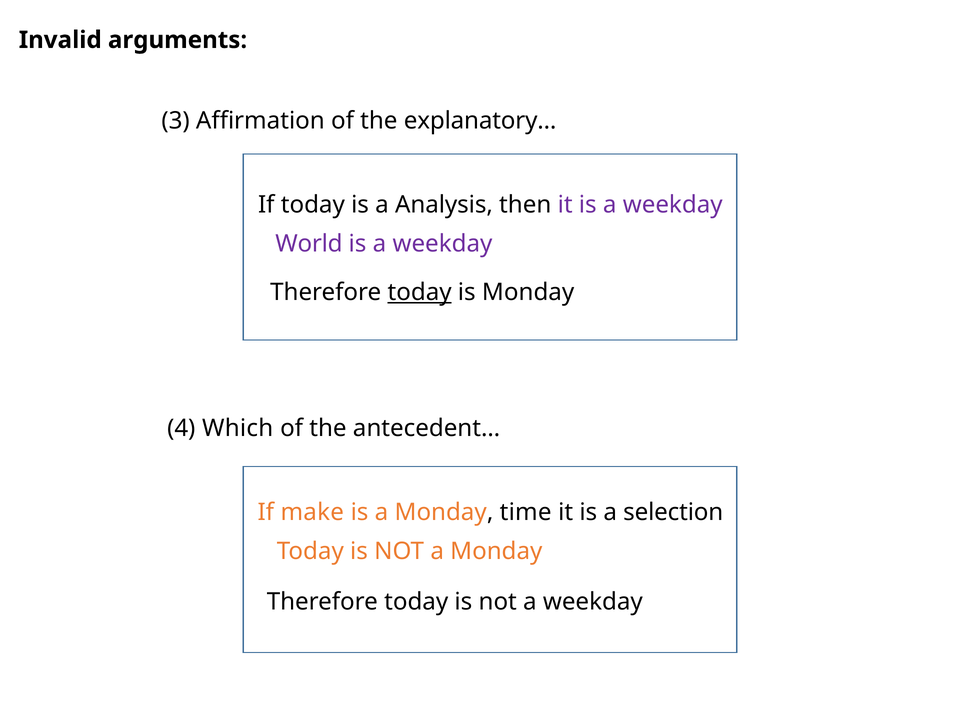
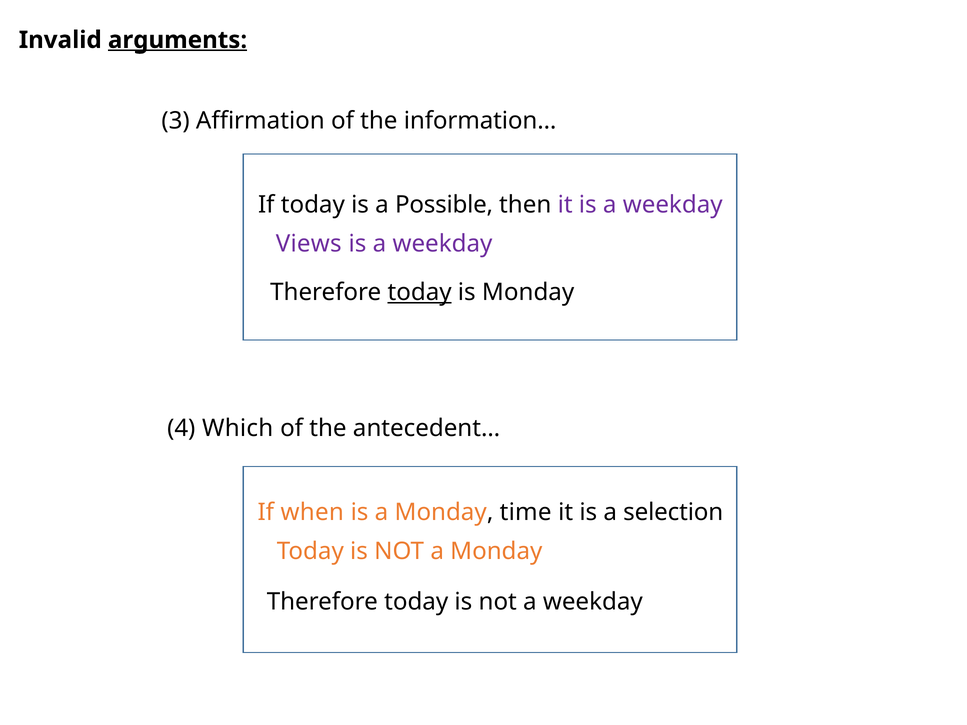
arguments underline: none -> present
explanatory…: explanatory… -> information…
Analysis: Analysis -> Possible
World: World -> Views
make: make -> when
